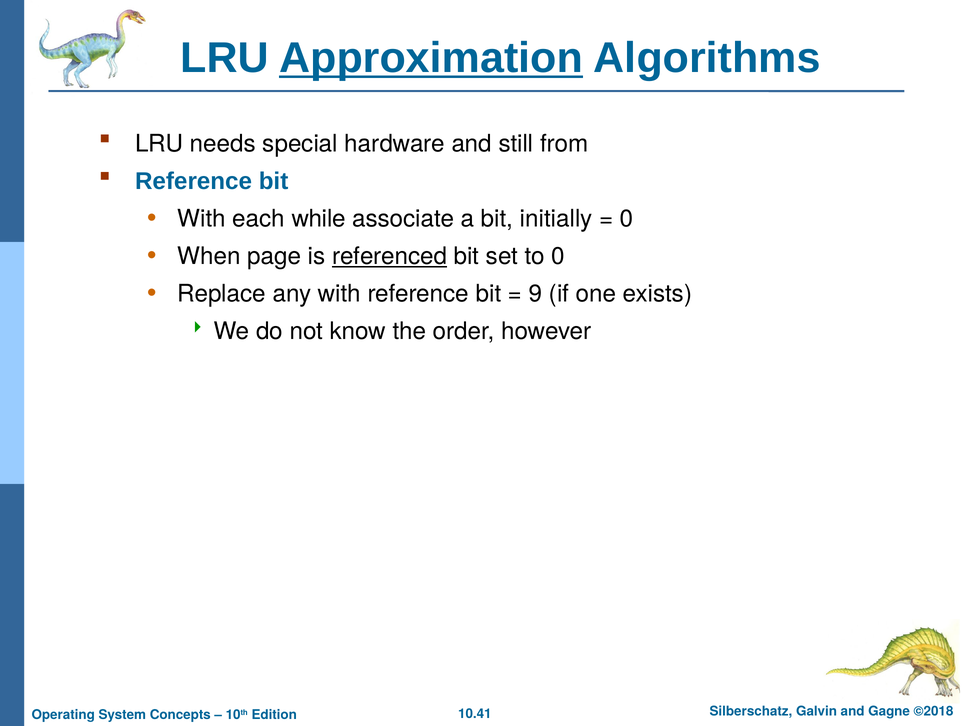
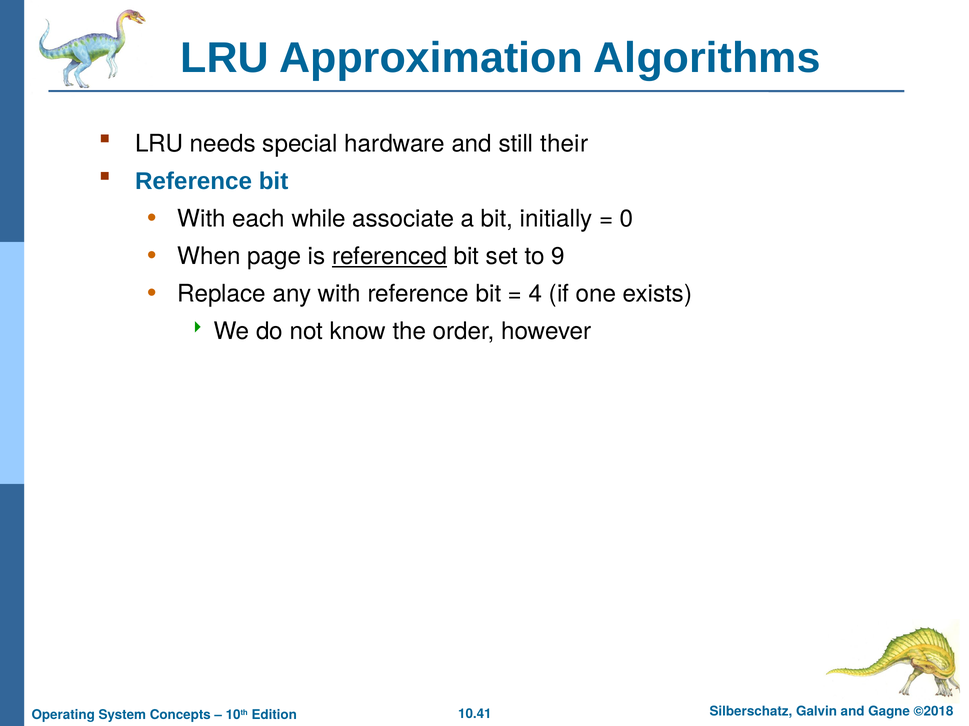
Approximation underline: present -> none
from: from -> their
to 0: 0 -> 9
9: 9 -> 4
